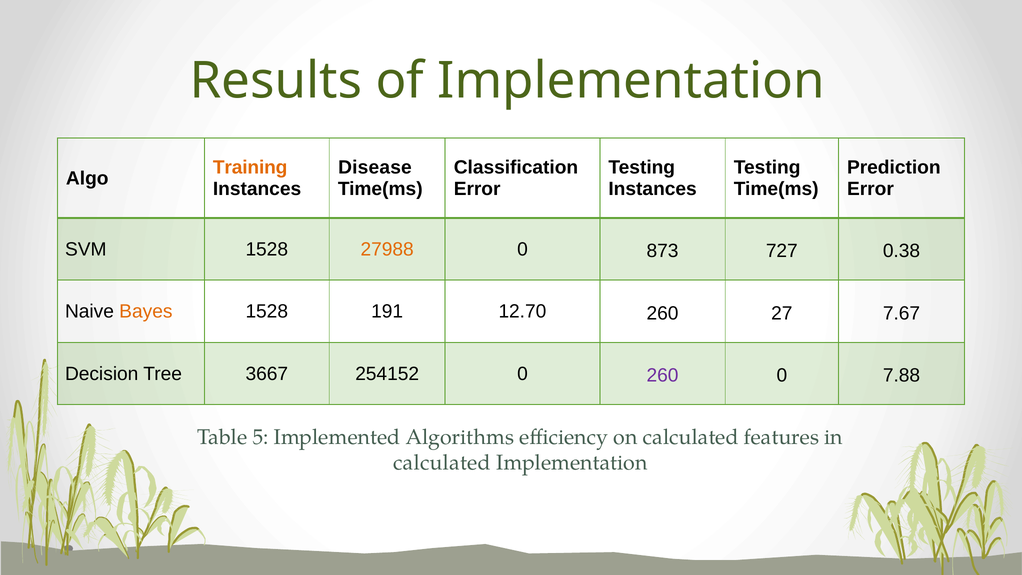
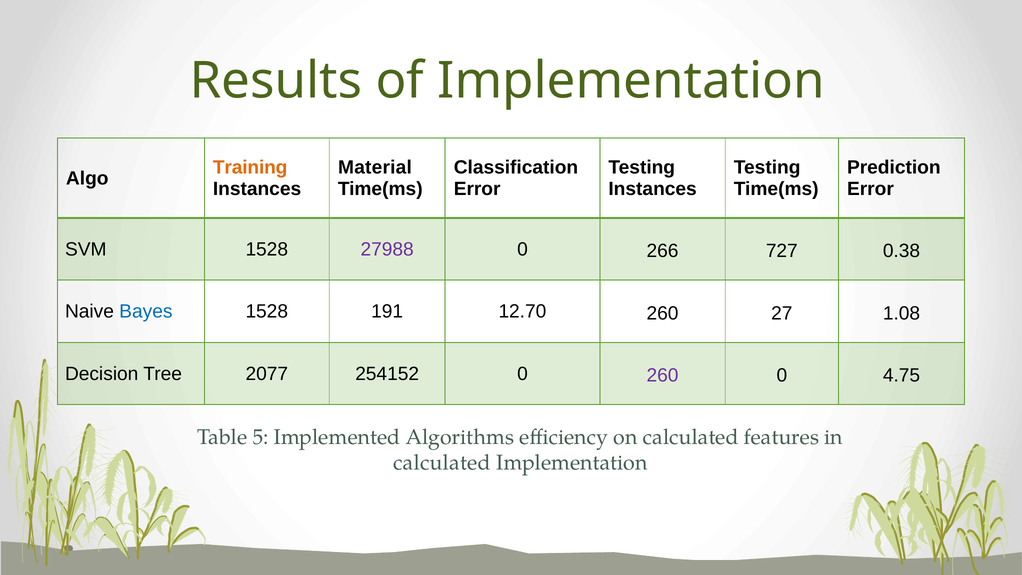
Disease: Disease -> Material
27988 colour: orange -> purple
873: 873 -> 266
Bayes colour: orange -> blue
7.67: 7.67 -> 1.08
3667: 3667 -> 2077
7.88: 7.88 -> 4.75
